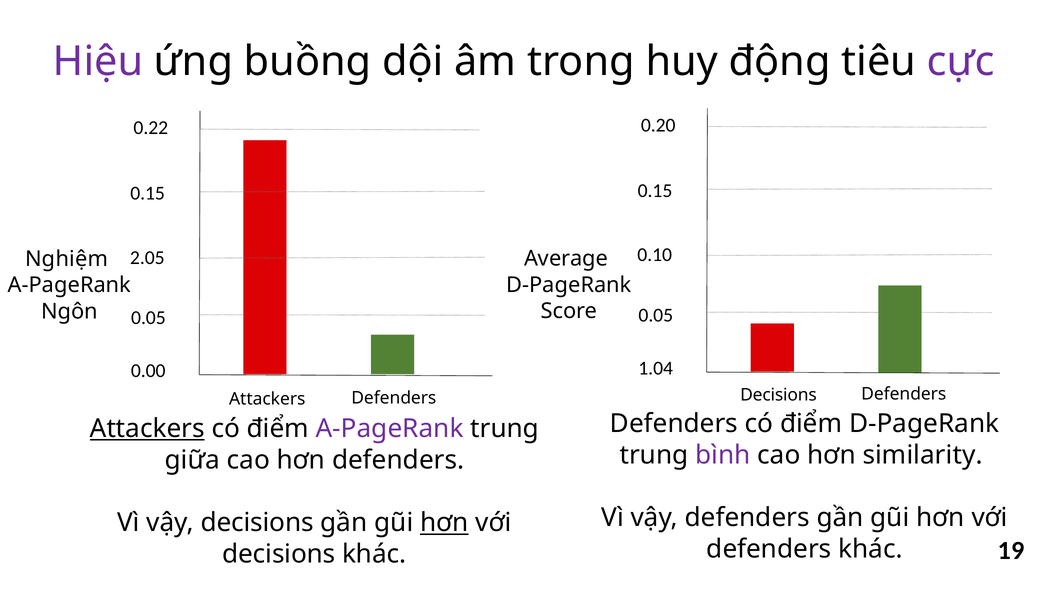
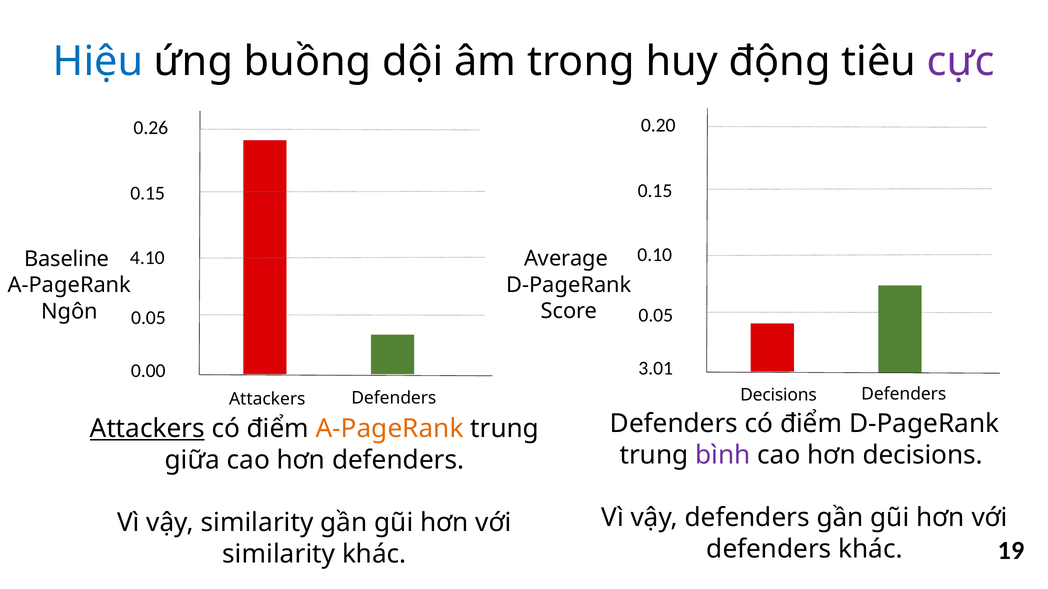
Hiệu colour: purple -> blue
0.22: 0.22 -> 0.26
2.05: 2.05 -> 4.10
Nghiệm: Nghiệm -> Baseline
1.04: 1.04 -> 3.01
A-PageRank at (390, 429) colour: purple -> orange
hơn similarity: similarity -> decisions
vậy decisions: decisions -> similarity
hơn at (444, 523) underline: present -> none
decisions at (279, 555): decisions -> similarity
